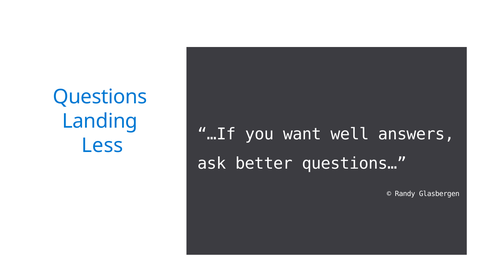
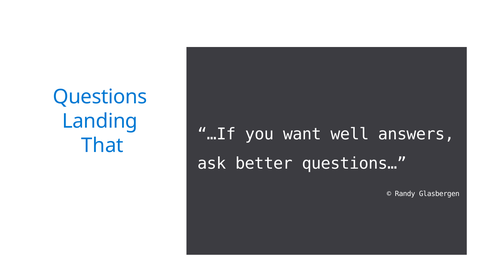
Less: Less -> That
